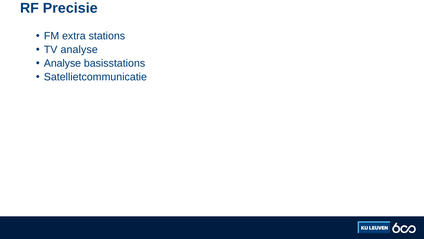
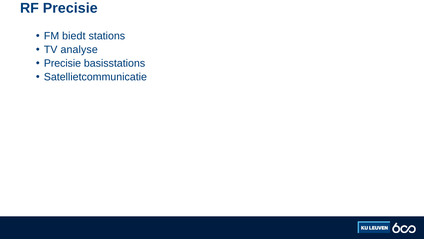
extra: extra -> biedt
Analyse at (62, 63): Analyse -> Precisie
